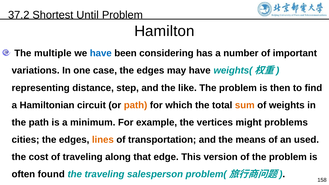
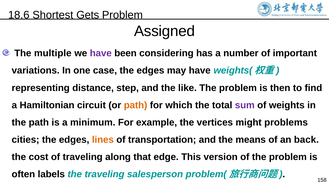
37.2: 37.2 -> 18.6
Until: Until -> Gets
Hamilton: Hamilton -> Assigned
have at (101, 53) colour: blue -> purple
sum colour: orange -> purple
used: used -> back
found: found -> labels
